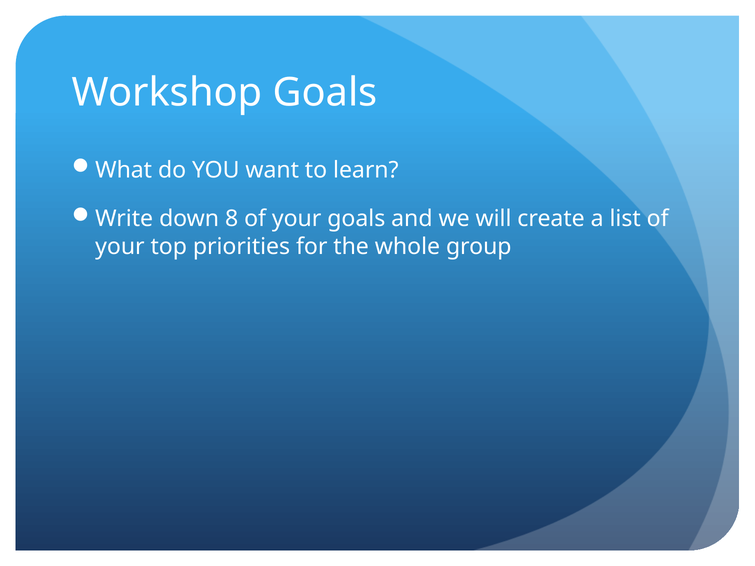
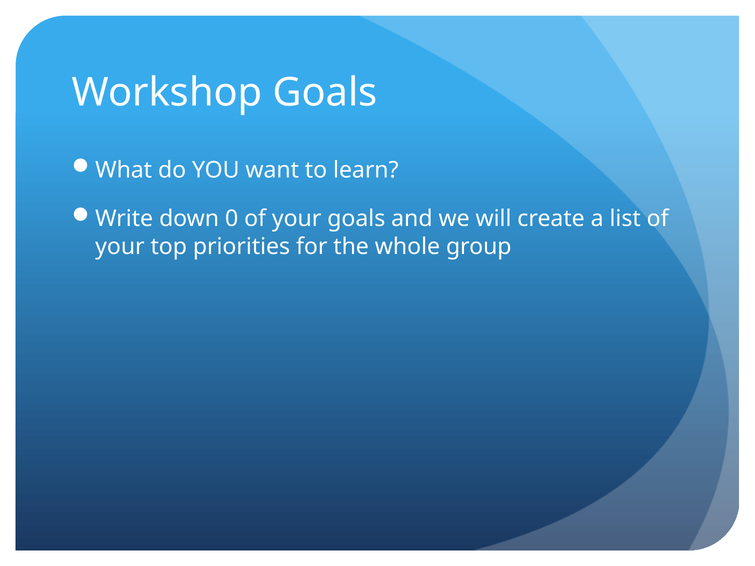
8: 8 -> 0
